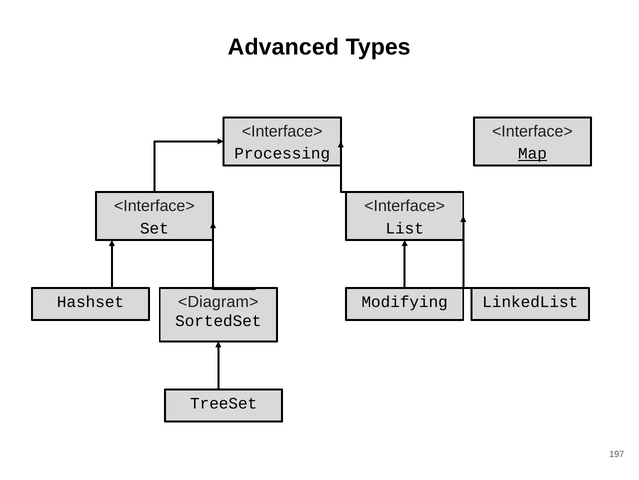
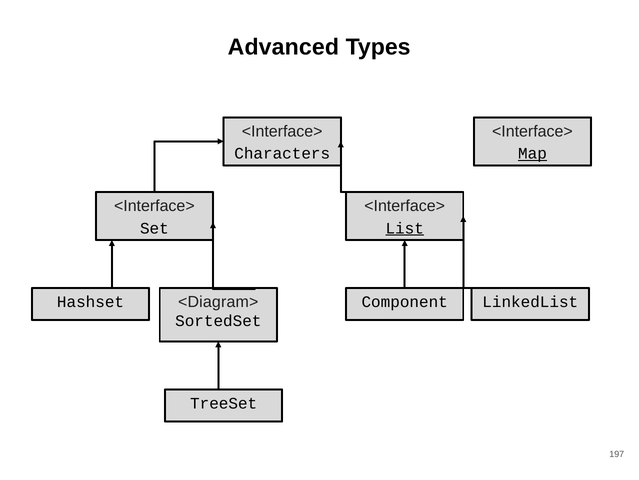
Processing: Processing -> Characters
List underline: none -> present
Modifying: Modifying -> Component
